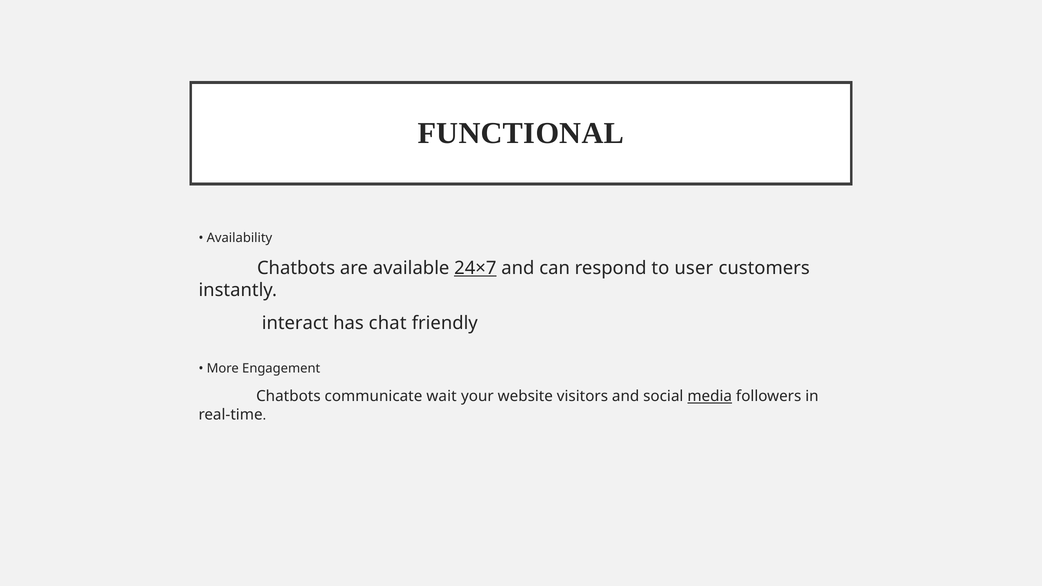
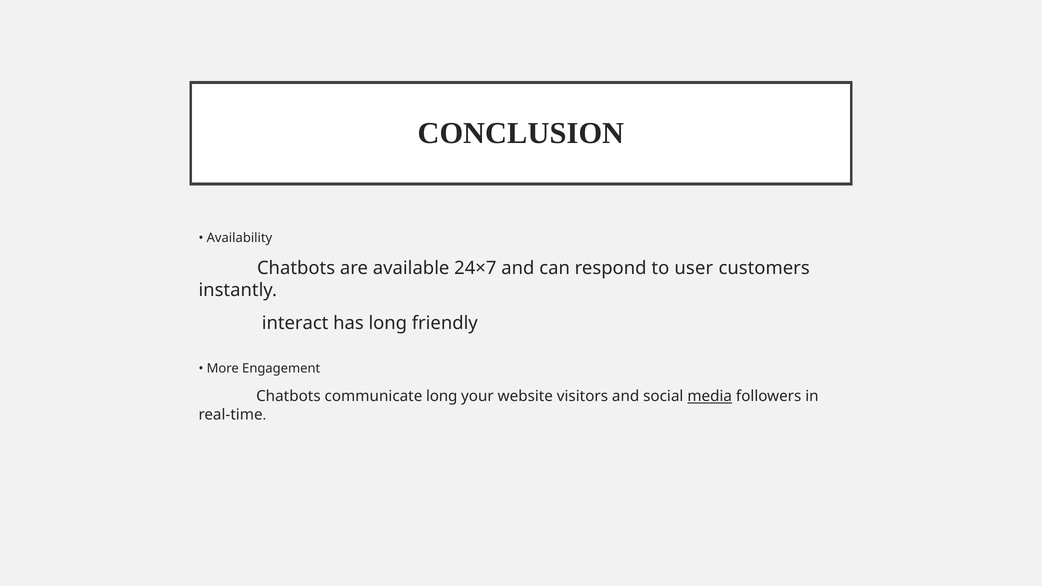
FUNCTIONAL: FUNCTIONAL -> CONCLUSION
24×7 underline: present -> none
has chat: chat -> long
communicate wait: wait -> long
